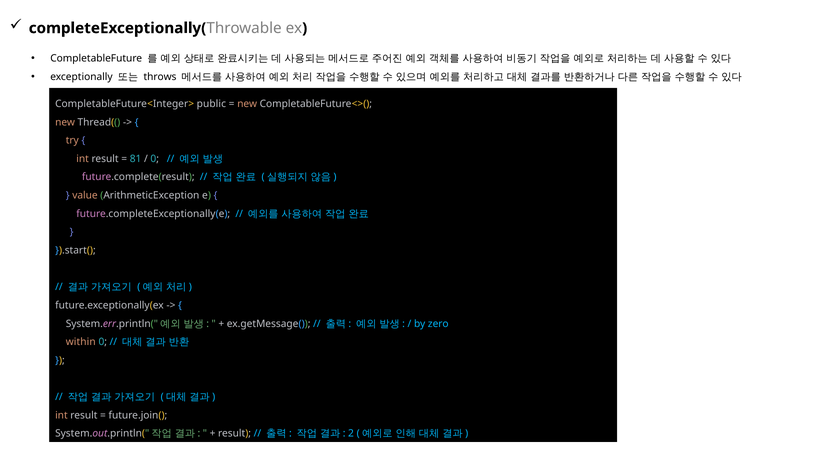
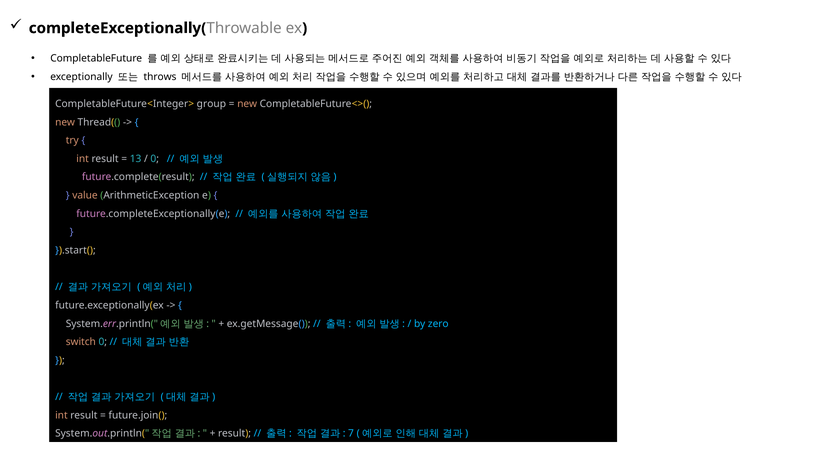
public: public -> group
81: 81 -> 13
within: within -> switch
2: 2 -> 7
